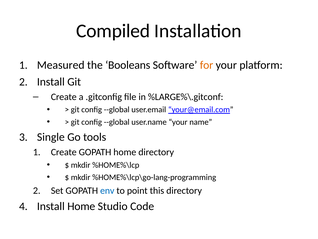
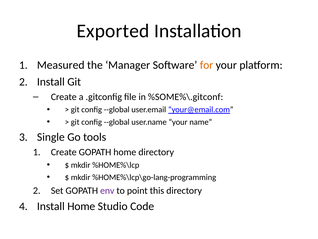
Compiled: Compiled -> Exported
Booleans: Booleans -> Manager
%LARGE%\.gitconf: %LARGE%\.gitconf -> %SOME%\.gitconf
env colour: blue -> purple
